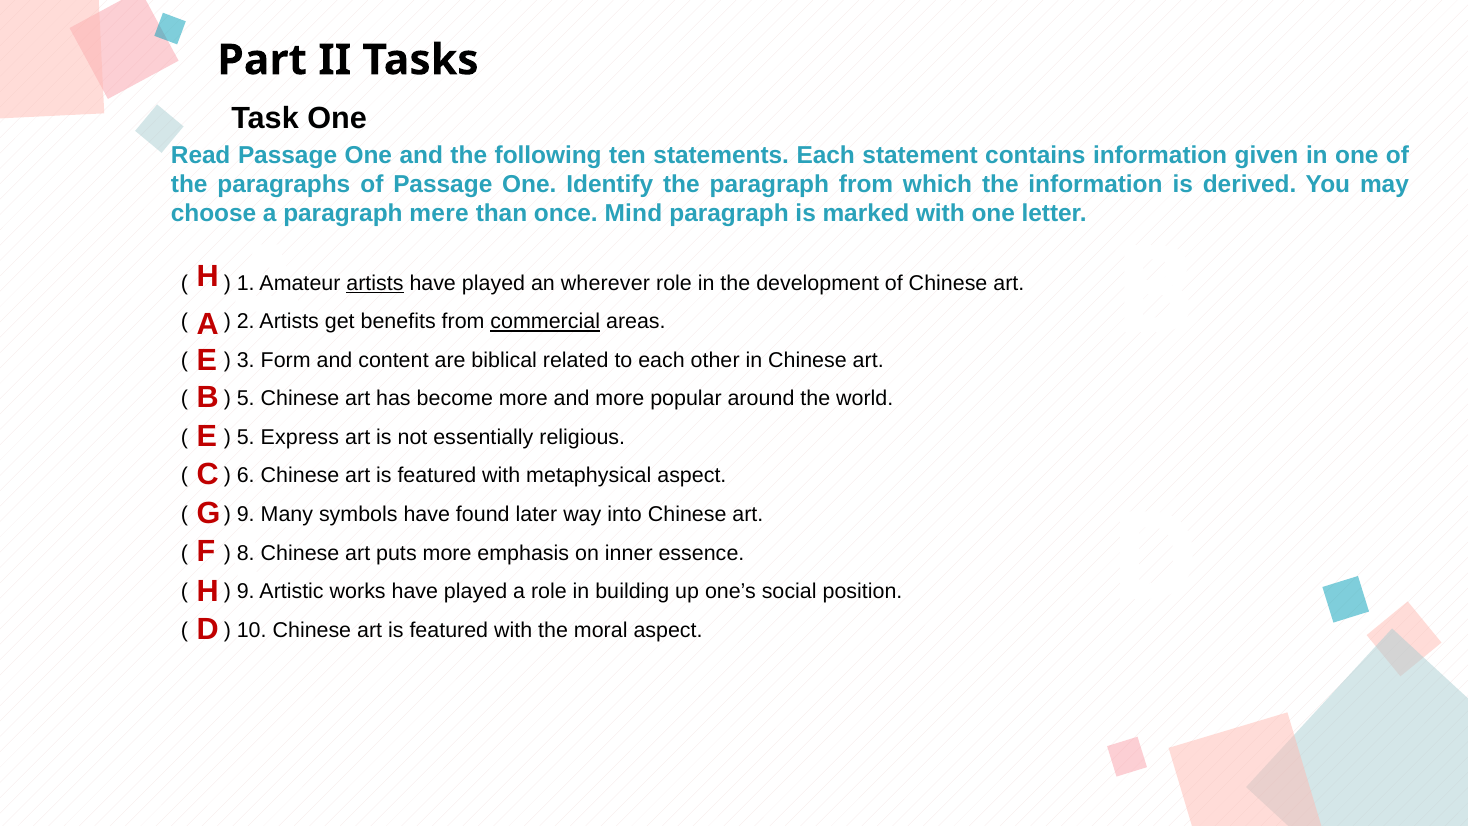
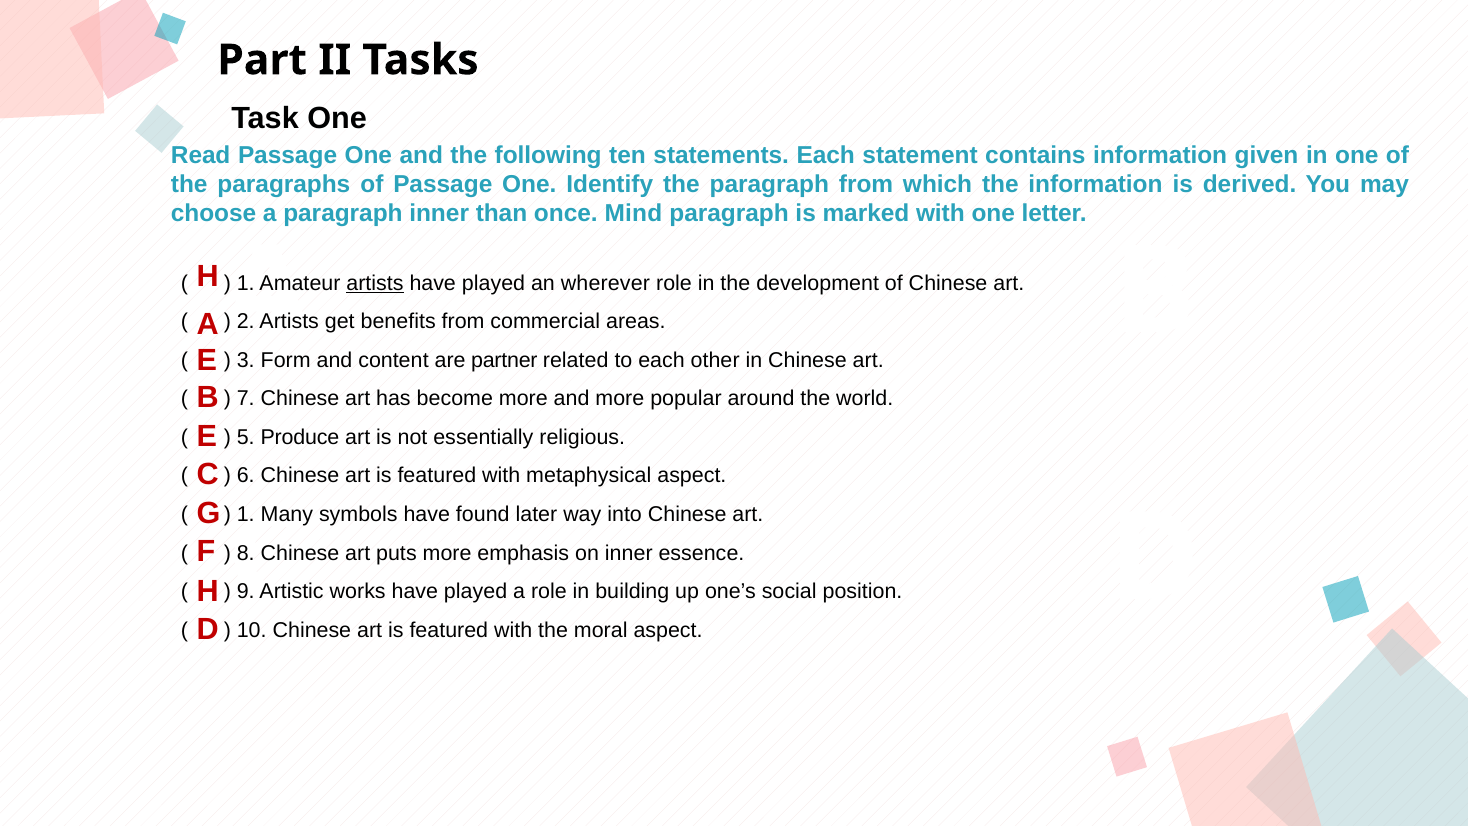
paragraph mere: mere -> inner
commercial underline: present -> none
biblical: biblical -> partner
5 at (246, 399): 5 -> 7
Express: Express -> Produce
9 at (246, 514): 9 -> 1
